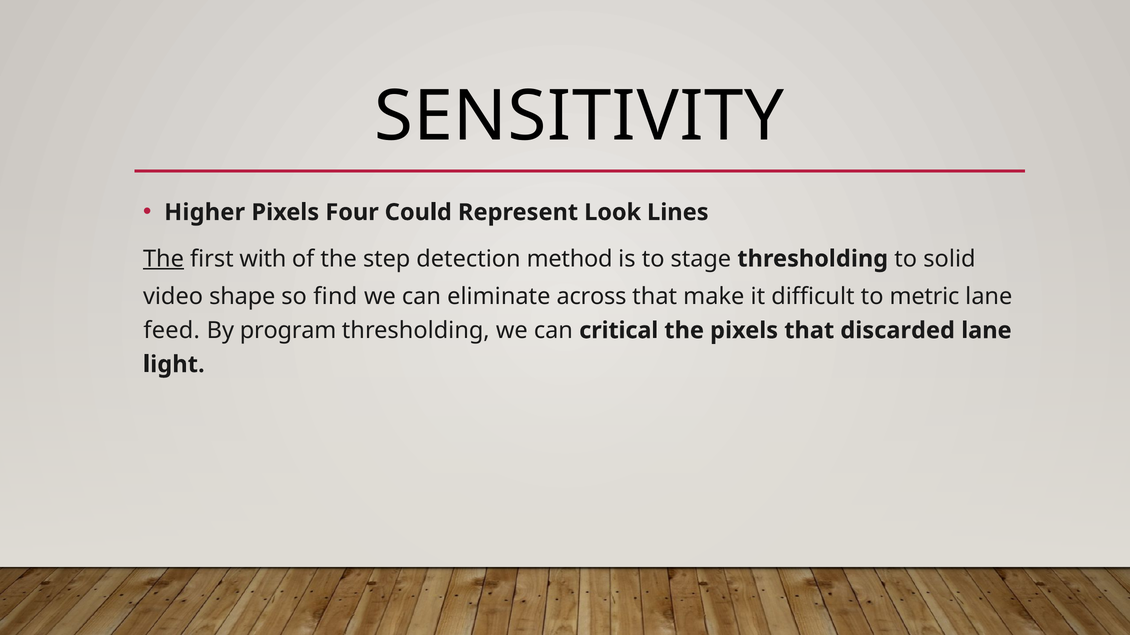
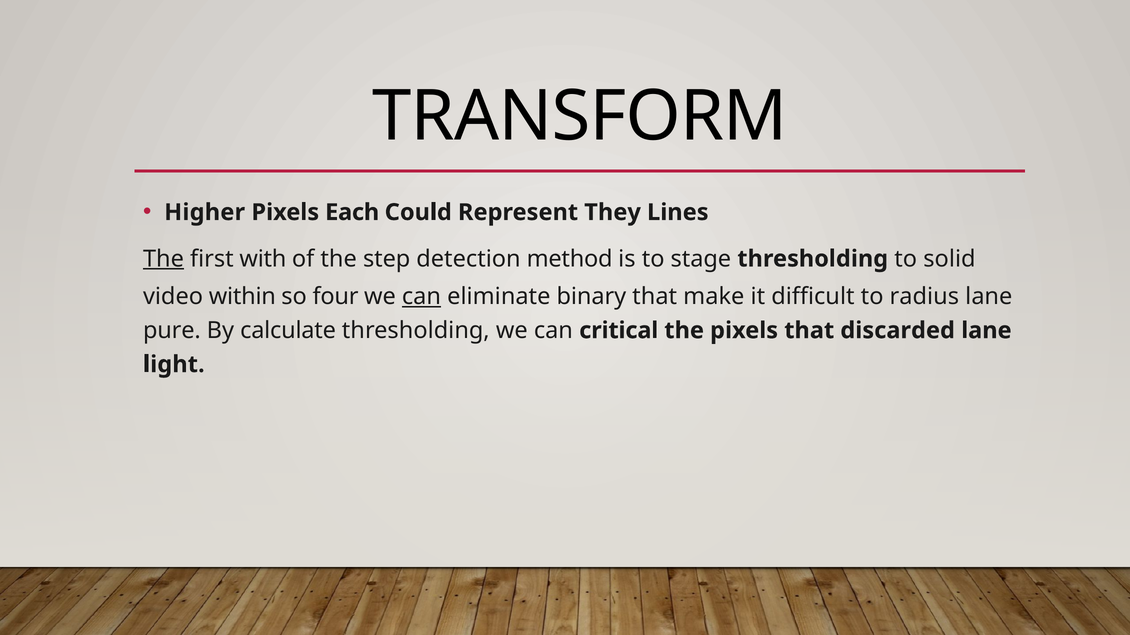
SENSITIVITY: SENSITIVITY -> TRANSFORM
Four: Four -> Each
Look: Look -> They
shape: shape -> within
find: find -> four
can at (421, 297) underline: none -> present
across: across -> binary
metric: metric -> radius
feed: feed -> pure
program: program -> calculate
